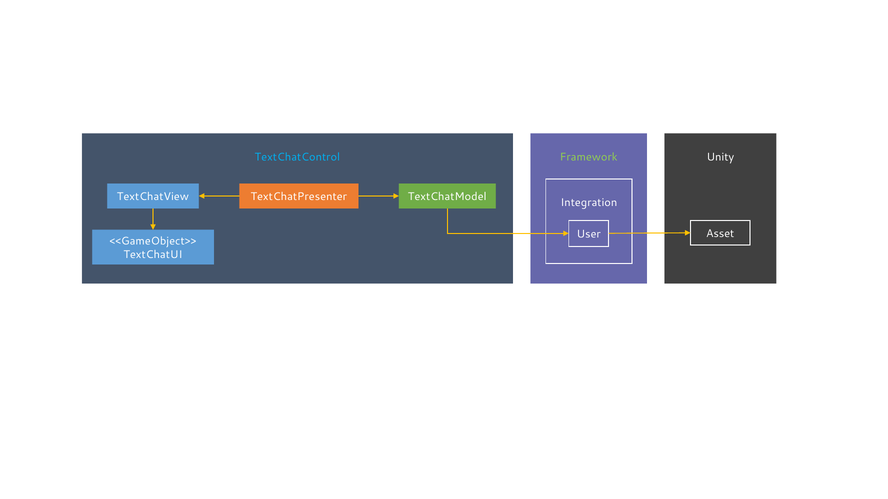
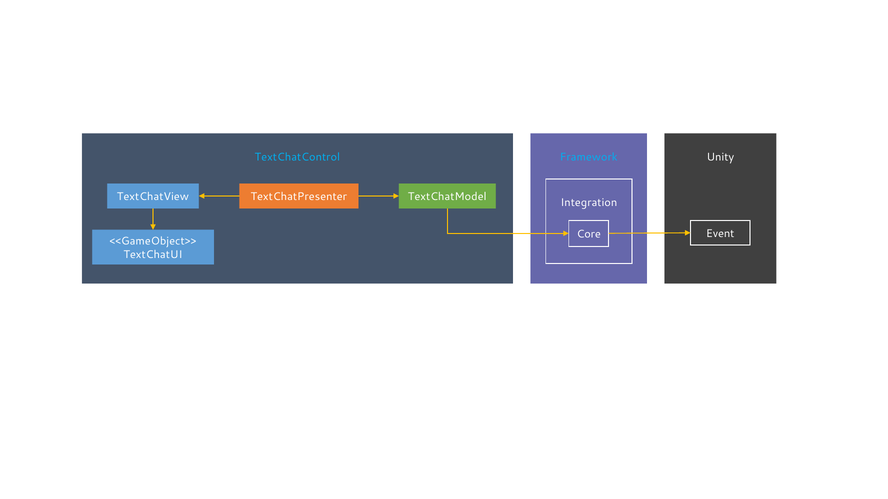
Framework colour: light green -> light blue
Asset: Asset -> Event
User: User -> Core
